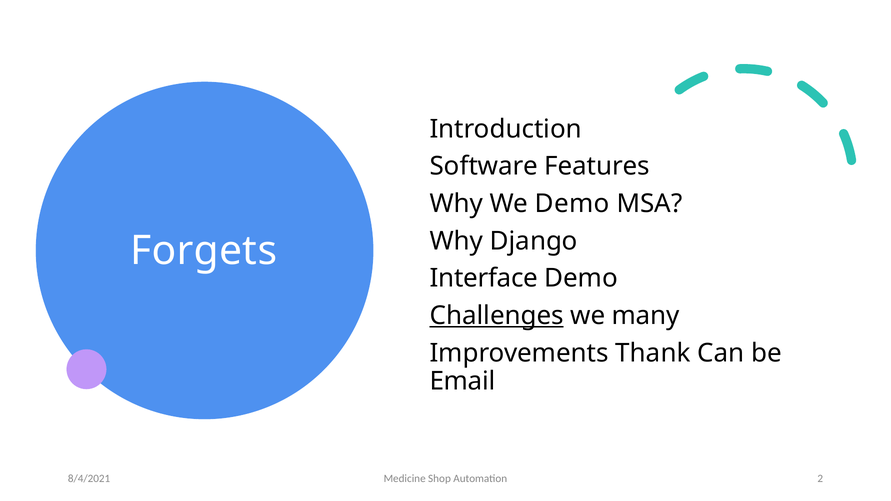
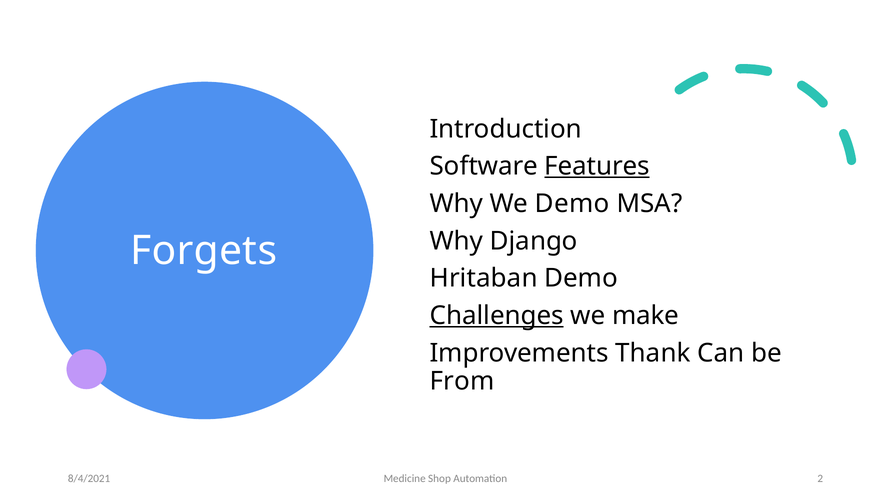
Features underline: none -> present
Interface: Interface -> Hritaban
many: many -> make
Email: Email -> From
